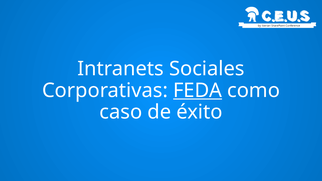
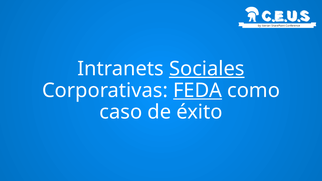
Sociales underline: none -> present
